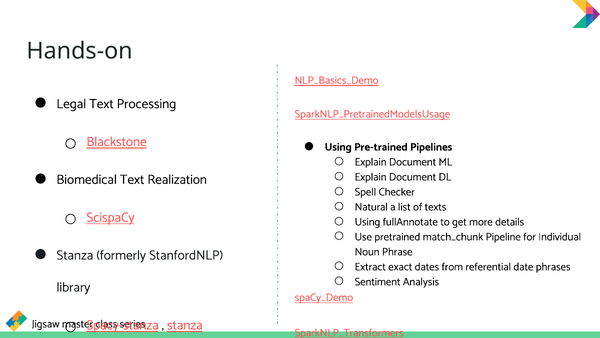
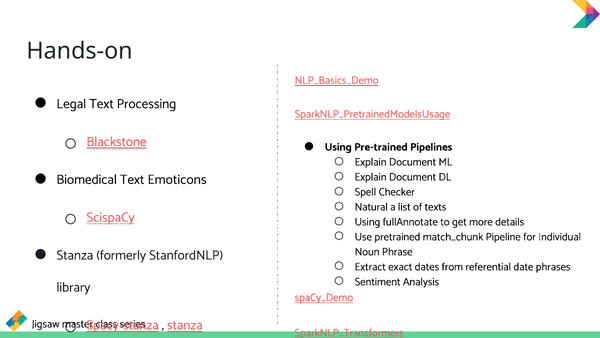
Realization: Realization -> Emoticons
